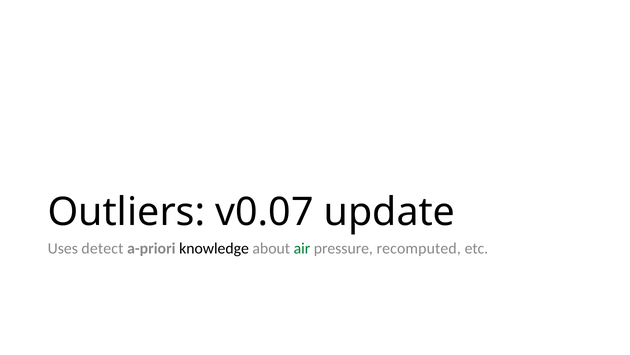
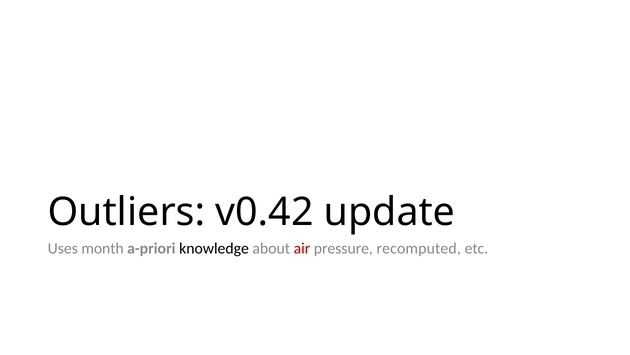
v0.07: v0.07 -> v0.42
detect: detect -> month
air colour: green -> red
